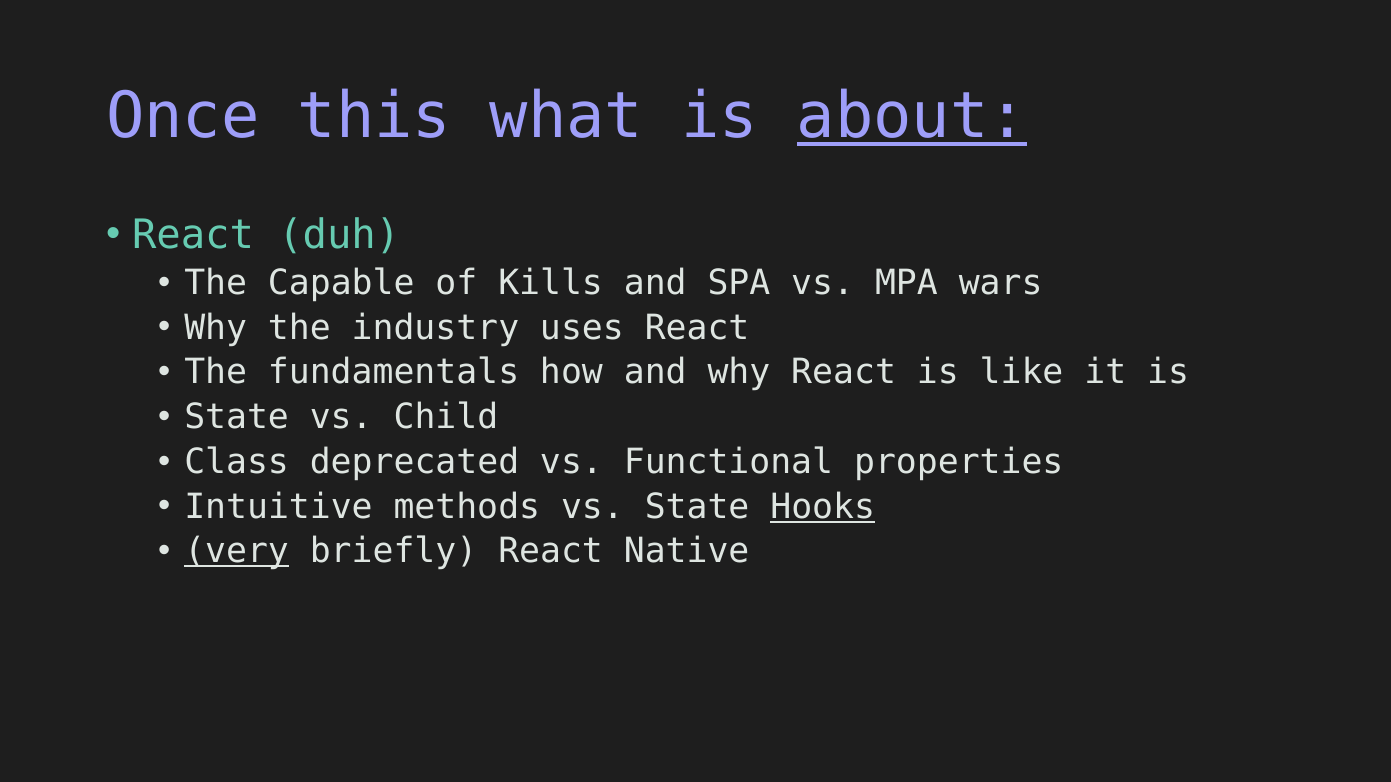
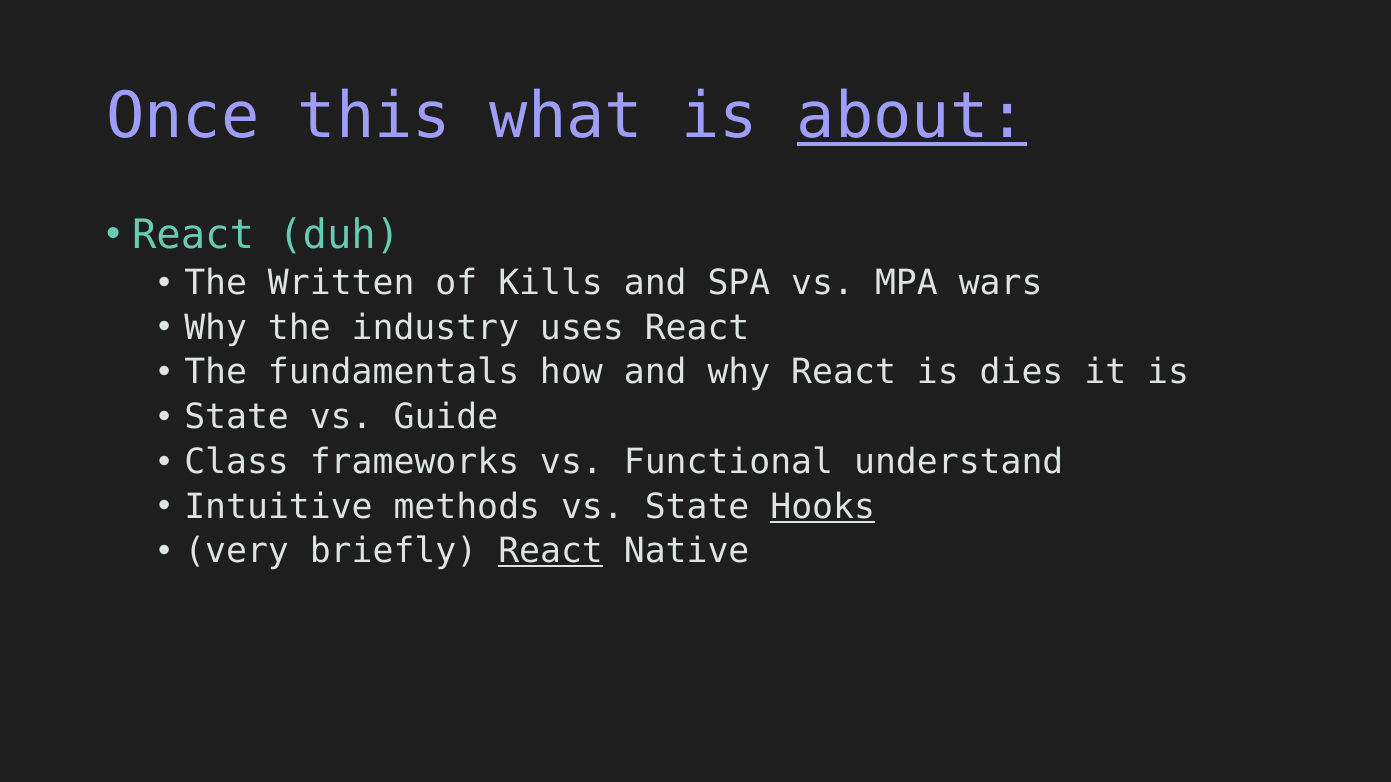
Capable: Capable -> Written
like: like -> dies
Child: Child -> Guide
deprecated: deprecated -> frameworks
properties: properties -> understand
very underline: present -> none
React at (551, 552) underline: none -> present
